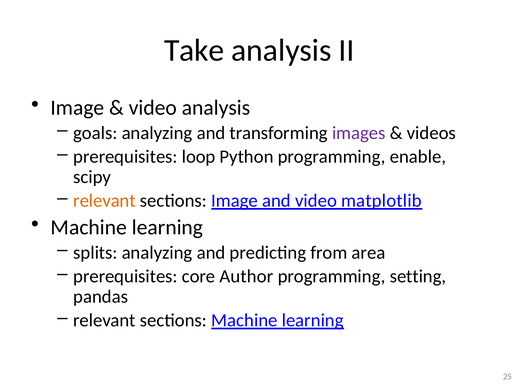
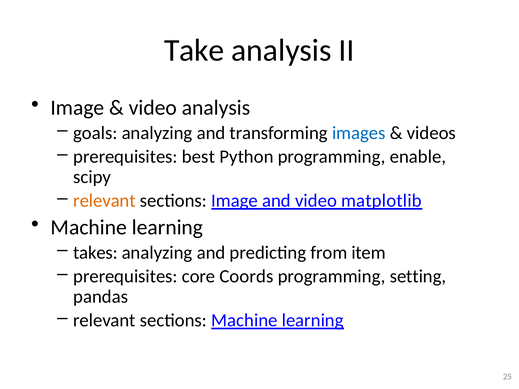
images colour: purple -> blue
loop: loop -> best
splits: splits -> takes
area: area -> item
Author: Author -> Coords
